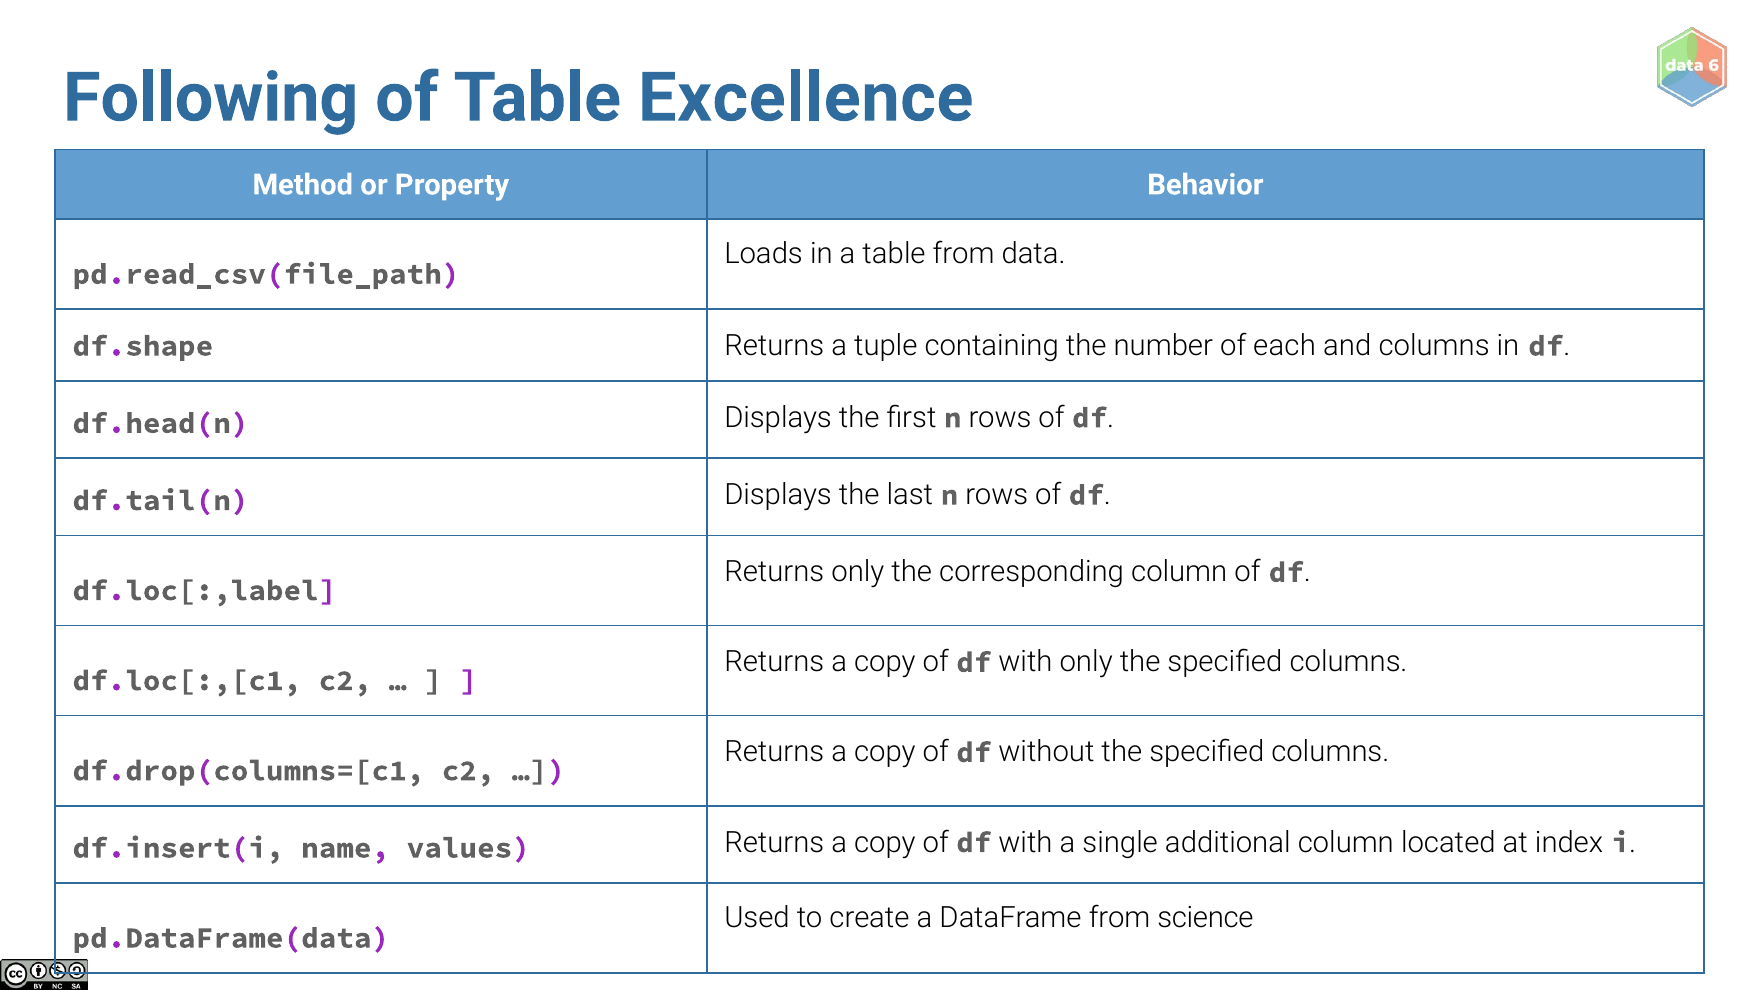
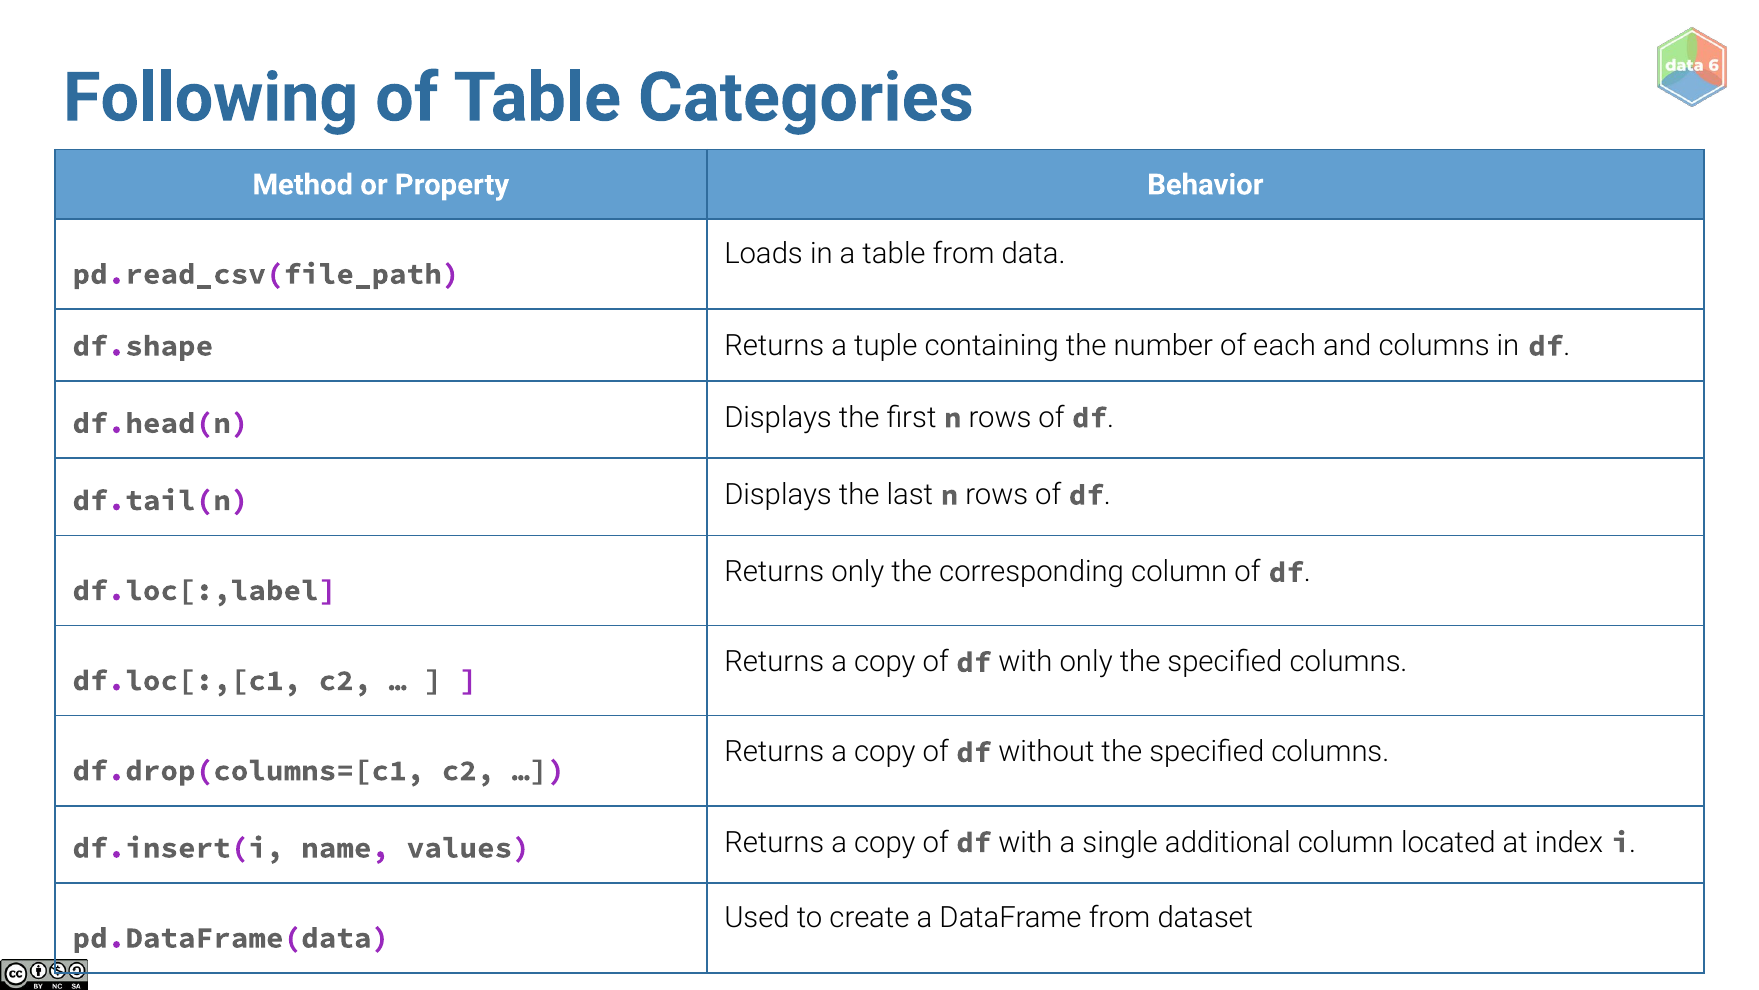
Excellence: Excellence -> Categories
science: science -> dataset
